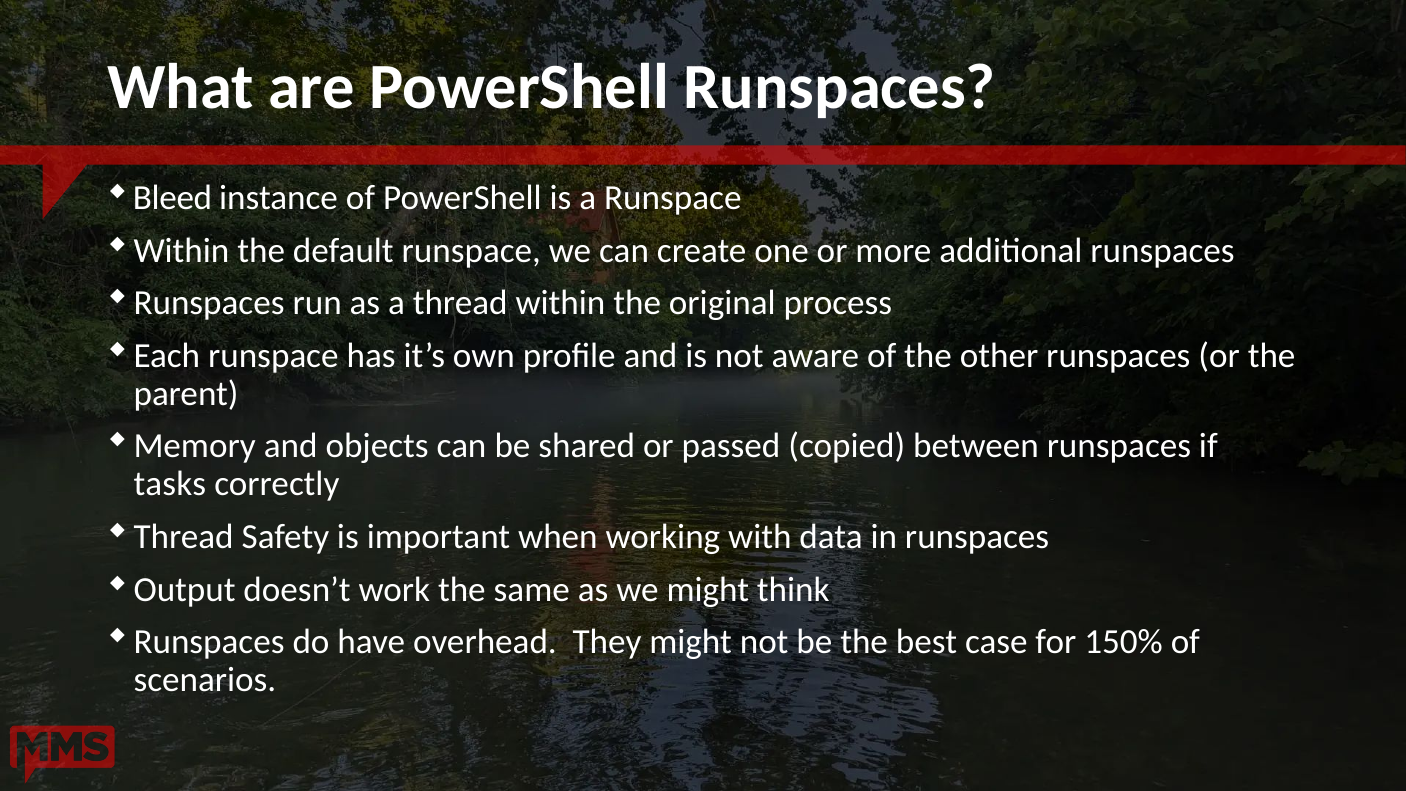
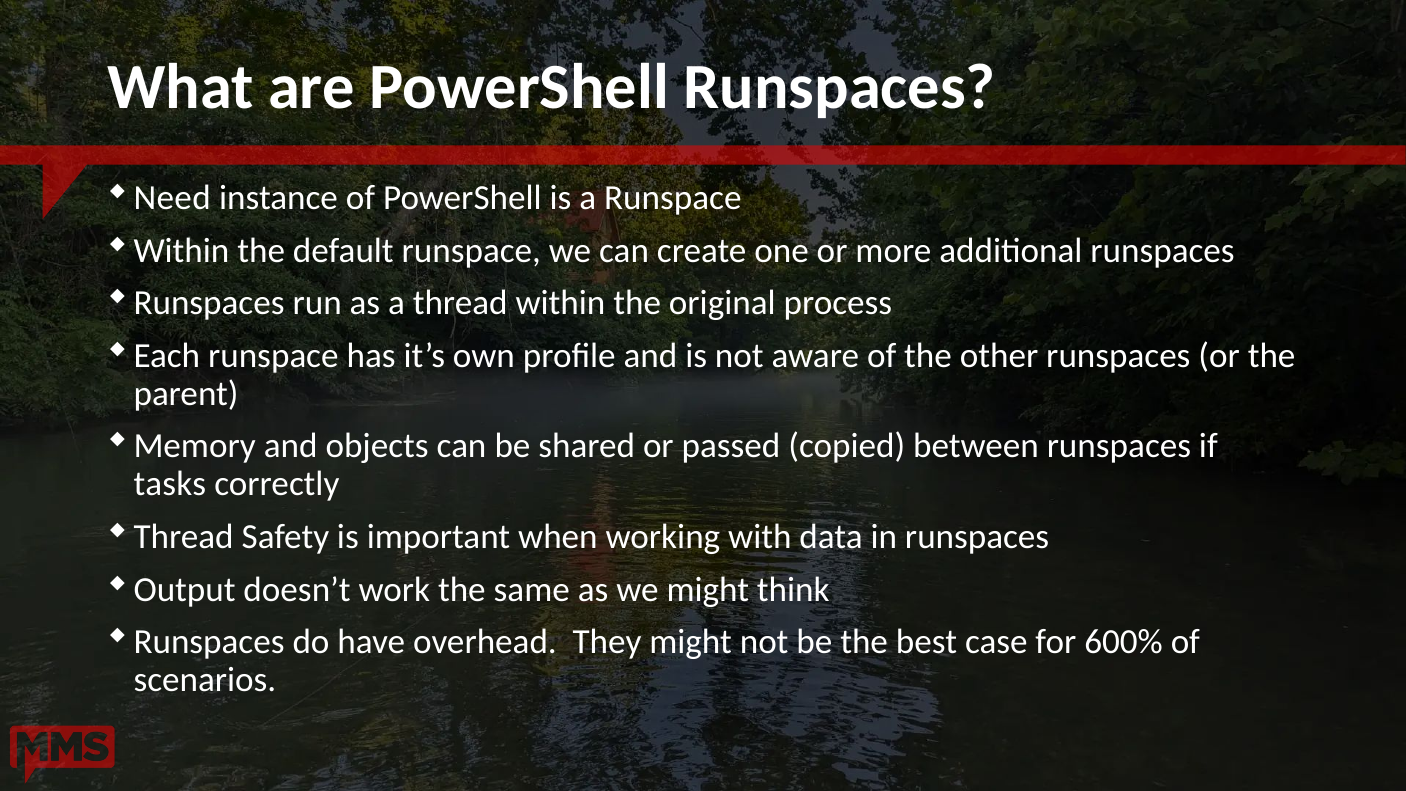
Bleed: Bleed -> Need
150%: 150% -> 600%
